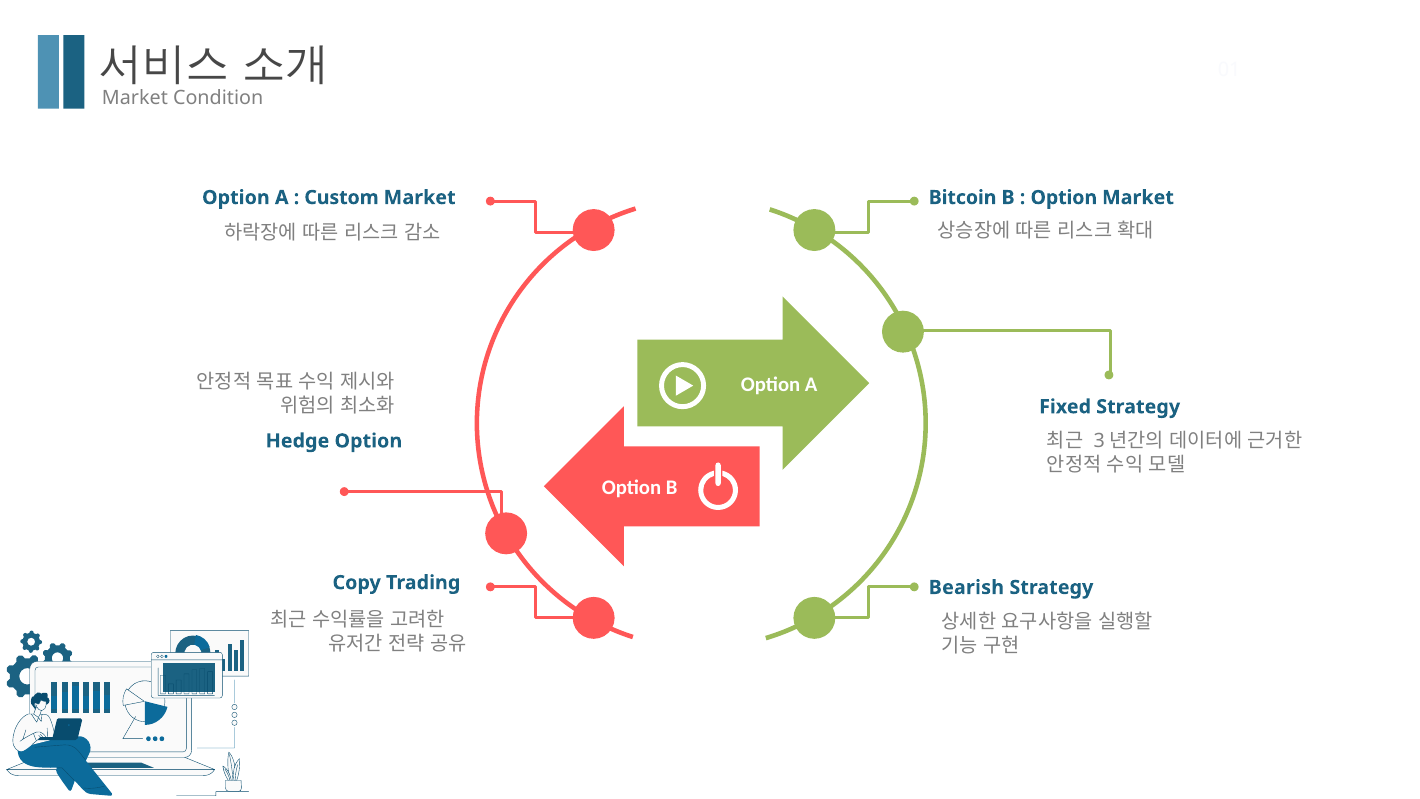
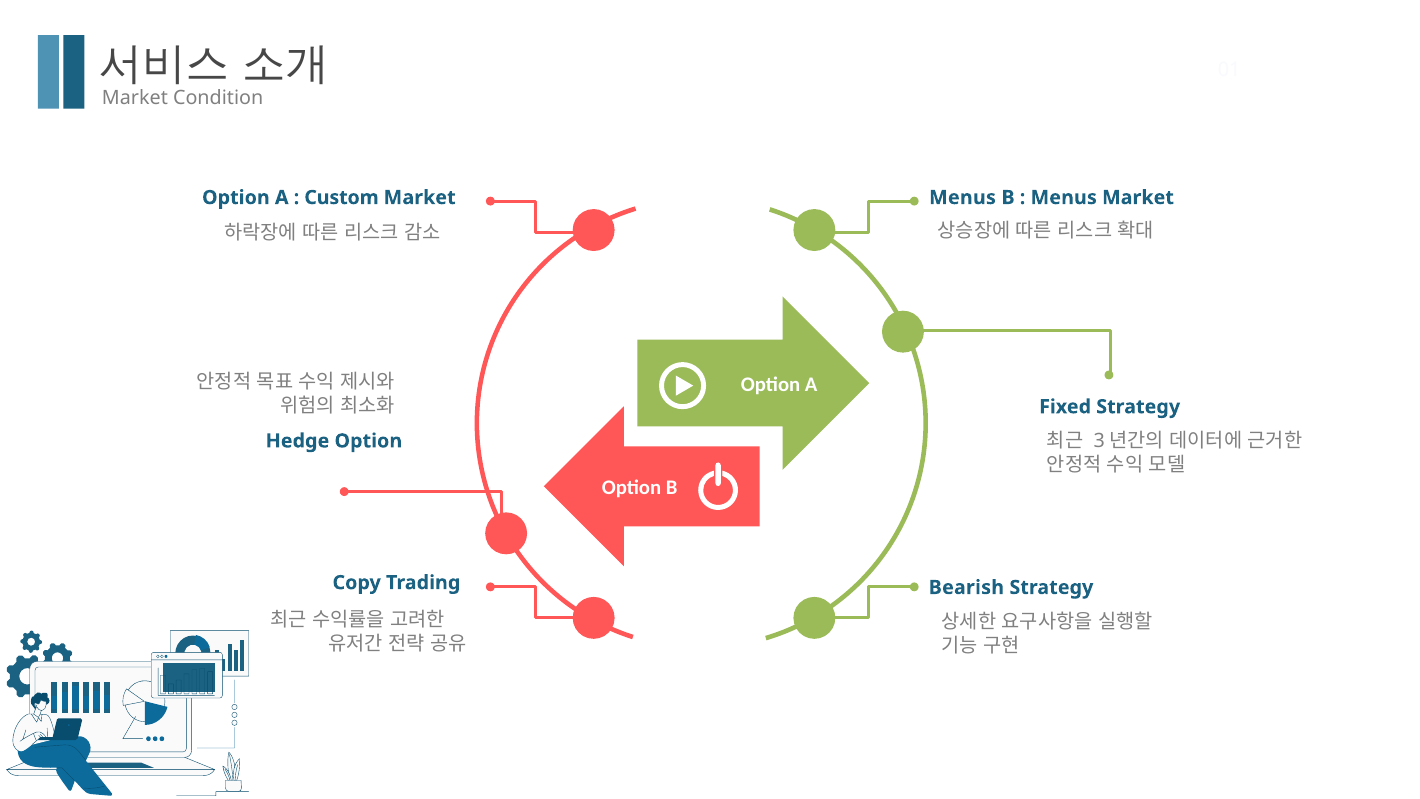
Bitcoin at (963, 198): Bitcoin -> Menus
Option at (1064, 198): Option -> Menus
